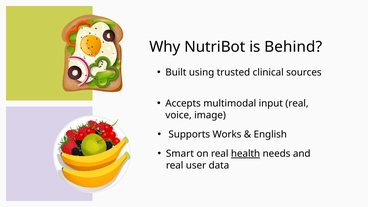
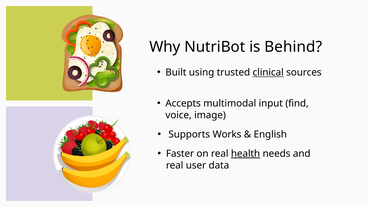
clinical underline: none -> present
input real: real -> find
Smart: Smart -> Faster
